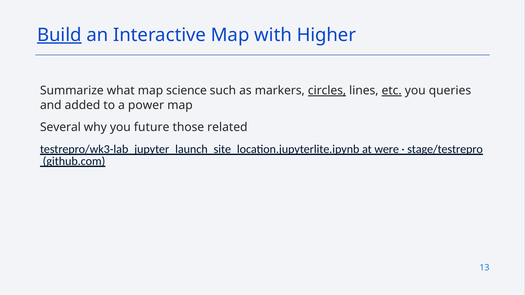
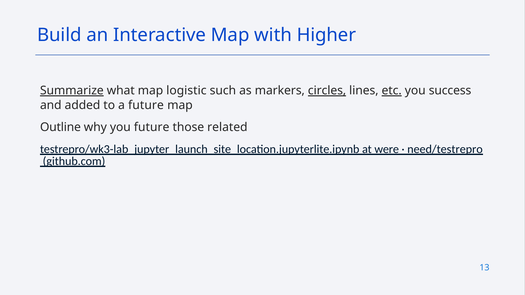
Build underline: present -> none
Summarize underline: none -> present
science: science -> logistic
queries: queries -> success
a power: power -> future
Several: Several -> Outline
stage/testrepro: stage/testrepro -> need/testrepro
